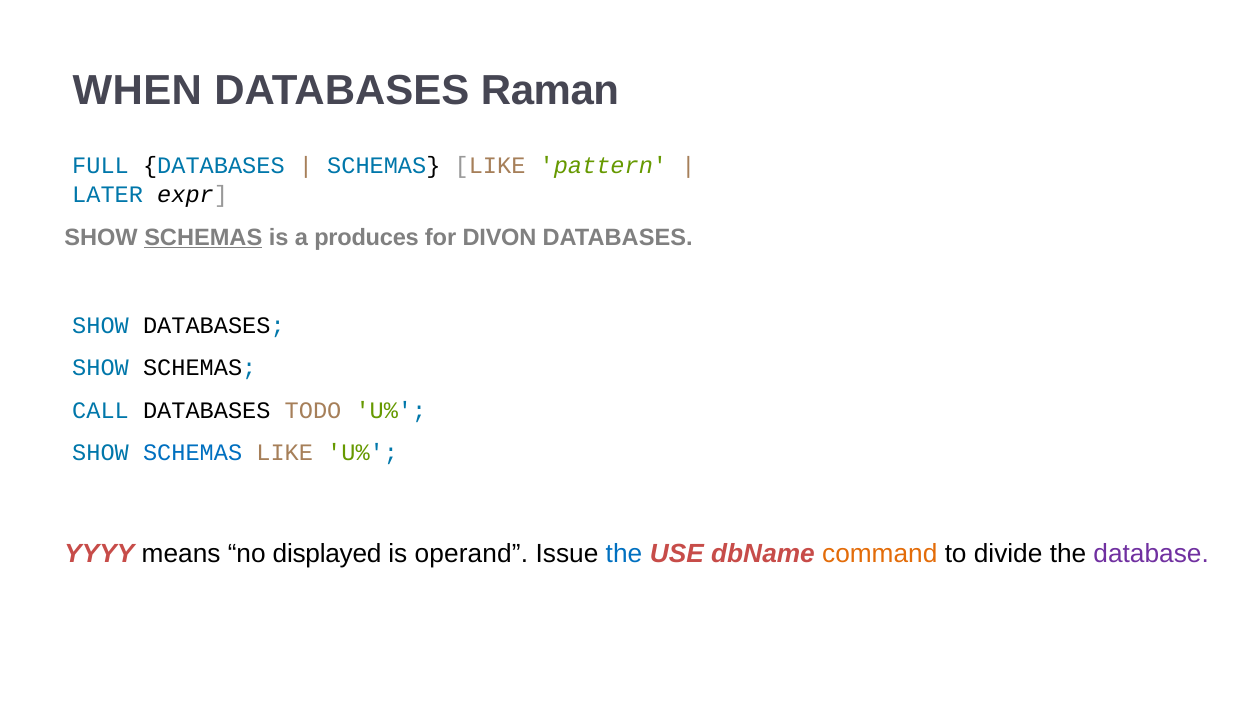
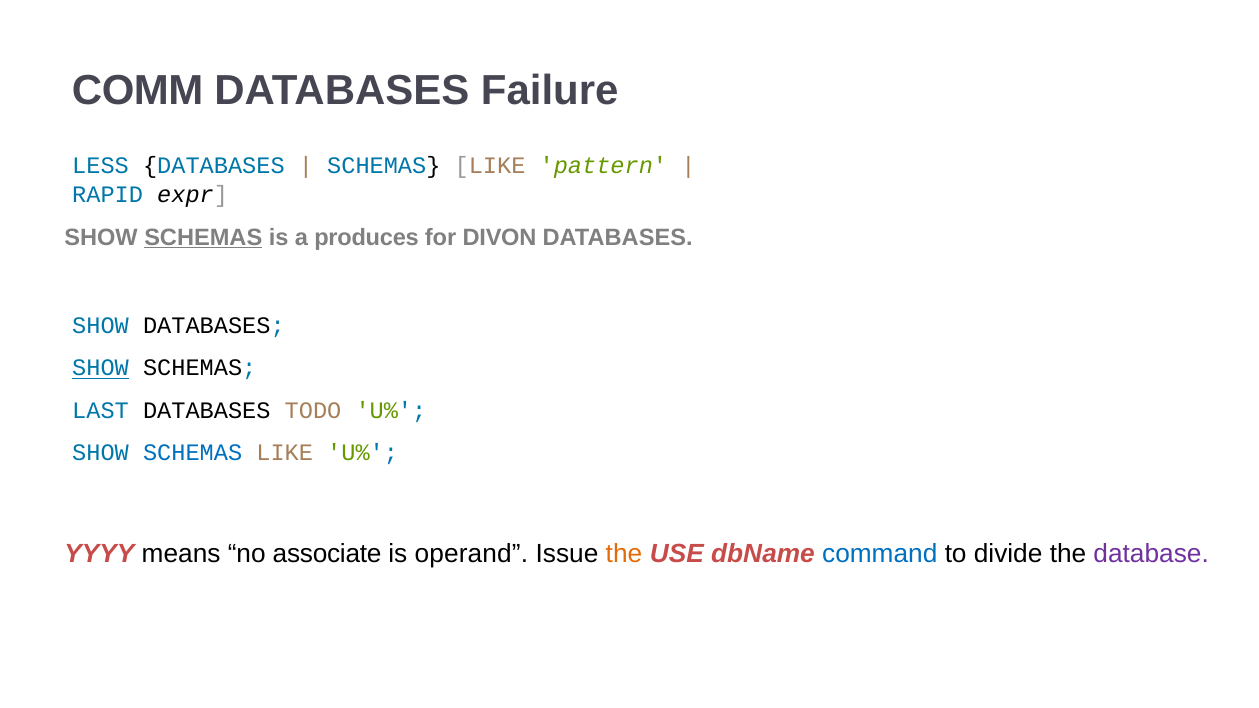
WHEN: WHEN -> COMM
Raman: Raman -> Failure
FULL: FULL -> LESS
LATER: LATER -> RAPID
SHOW at (101, 368) underline: none -> present
CALL: CALL -> LAST
displayed: displayed -> associate
the at (624, 554) colour: blue -> orange
command colour: orange -> blue
